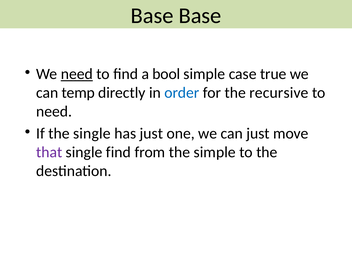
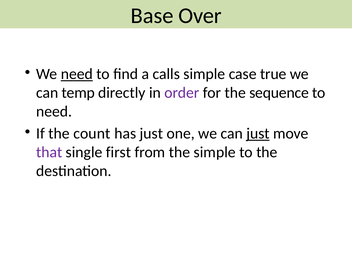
Base Base: Base -> Over
bool: bool -> calls
order colour: blue -> purple
recursive: recursive -> sequence
the single: single -> count
just at (258, 133) underline: none -> present
single find: find -> first
